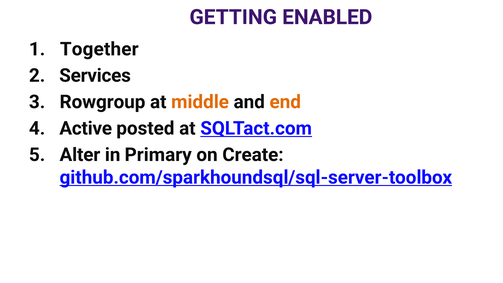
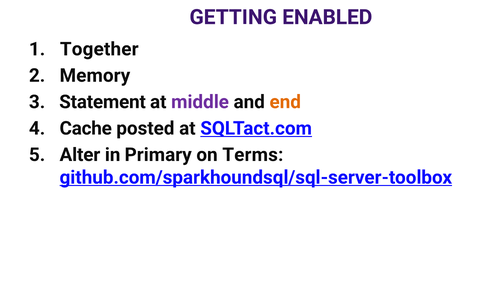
Services: Services -> Memory
Rowgroup: Rowgroup -> Statement
middle colour: orange -> purple
Active: Active -> Cache
Create: Create -> Terms
